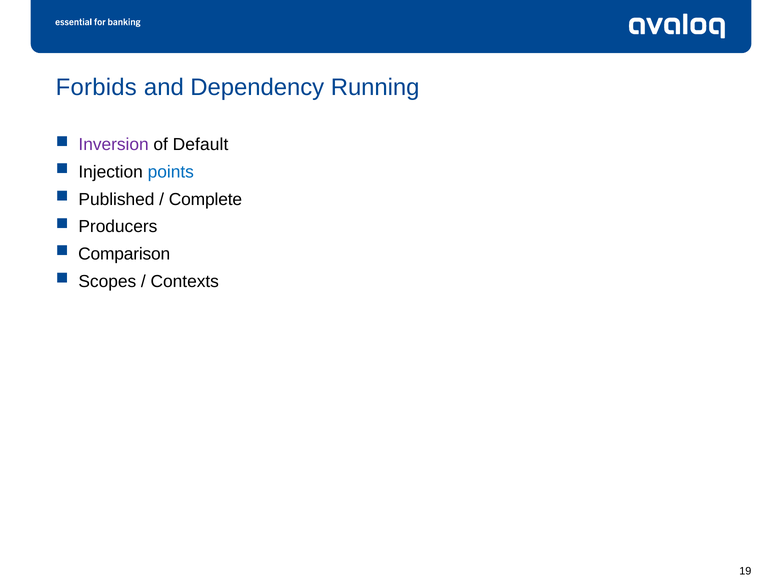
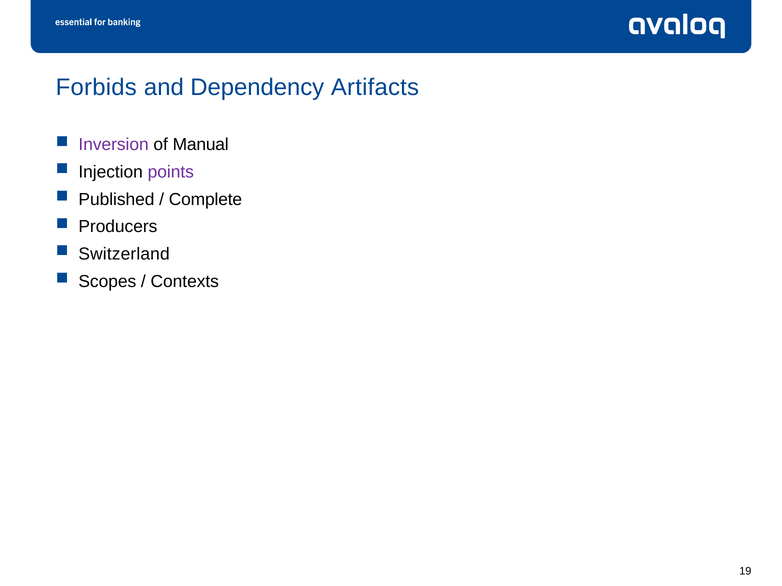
Running: Running -> Artifacts
Default: Default -> Manual
points colour: blue -> purple
Comparison: Comparison -> Switzerland
